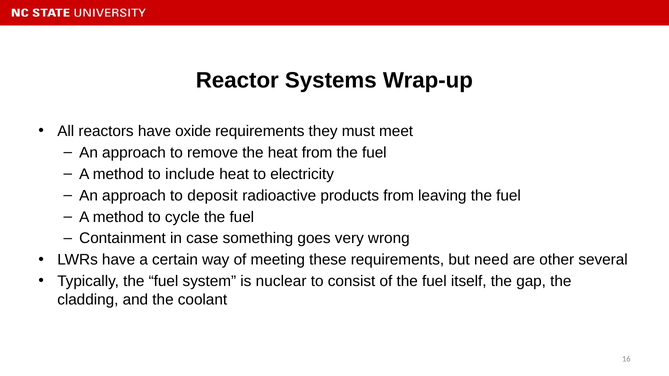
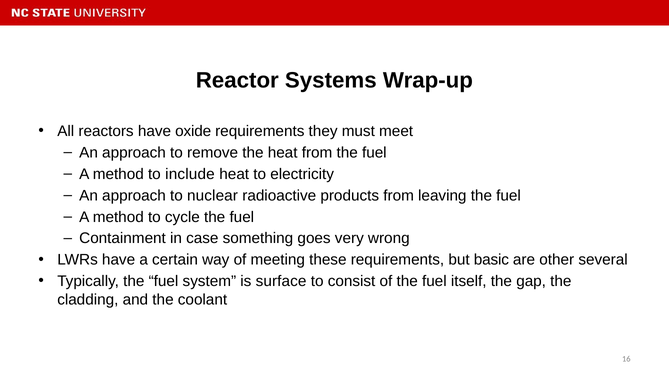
deposit: deposit -> nuclear
need: need -> basic
nuclear: nuclear -> surface
